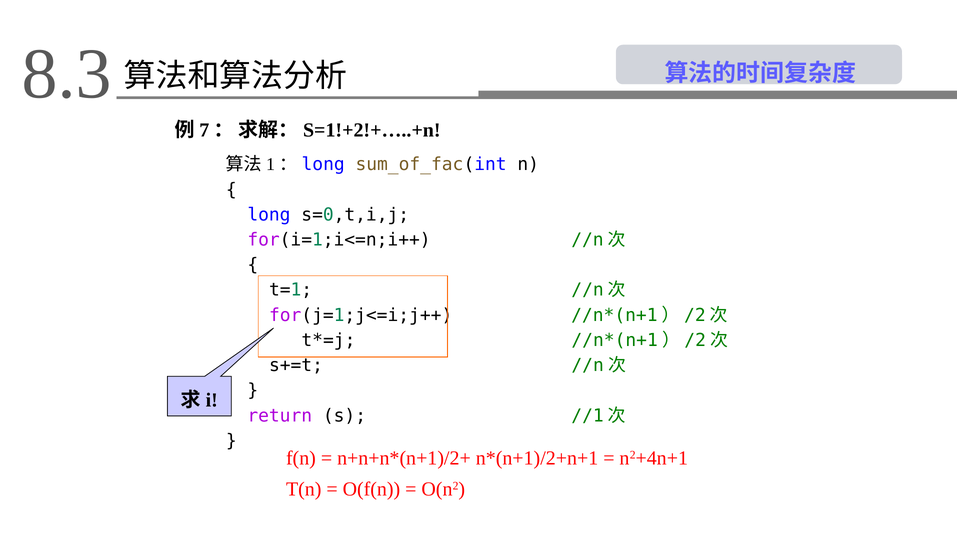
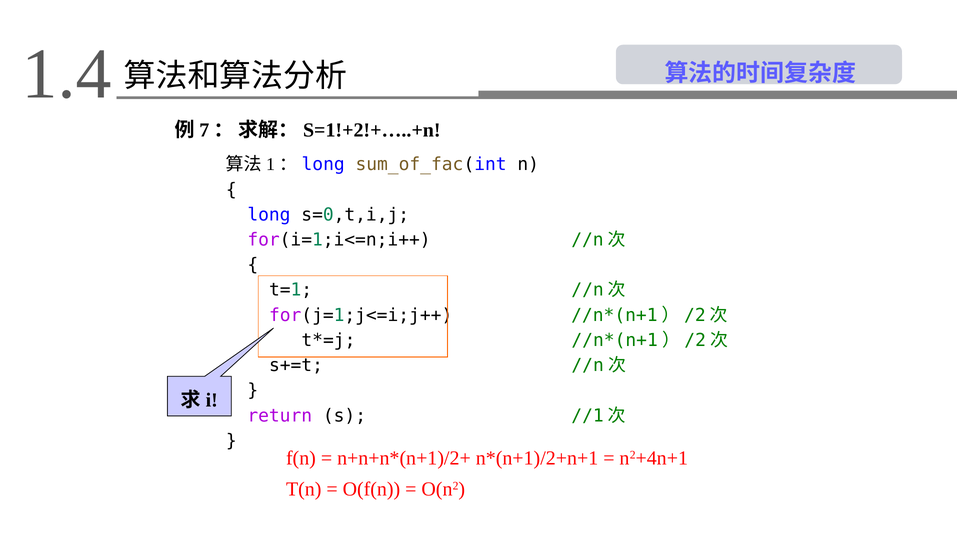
8.3: 8.3 -> 1.4
